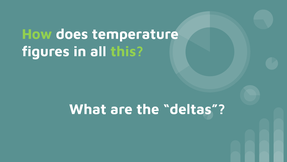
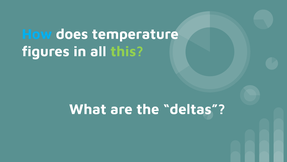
How colour: light green -> light blue
